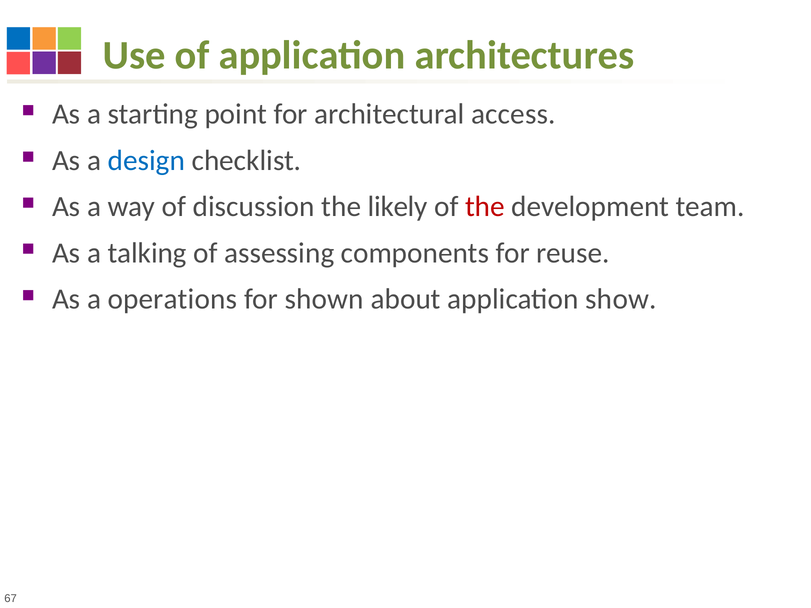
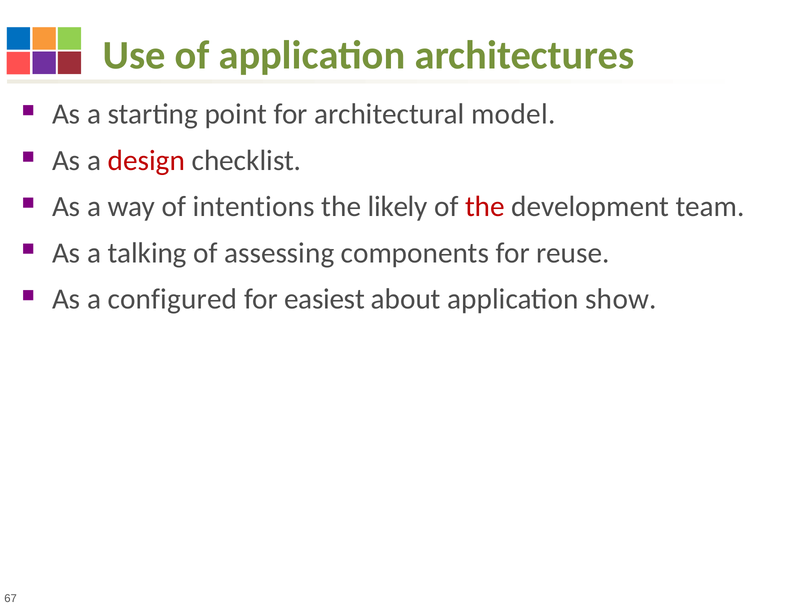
access: access -> model
design colour: blue -> red
discussion: discussion -> intentions
operations: operations -> configured
shown: shown -> easiest
